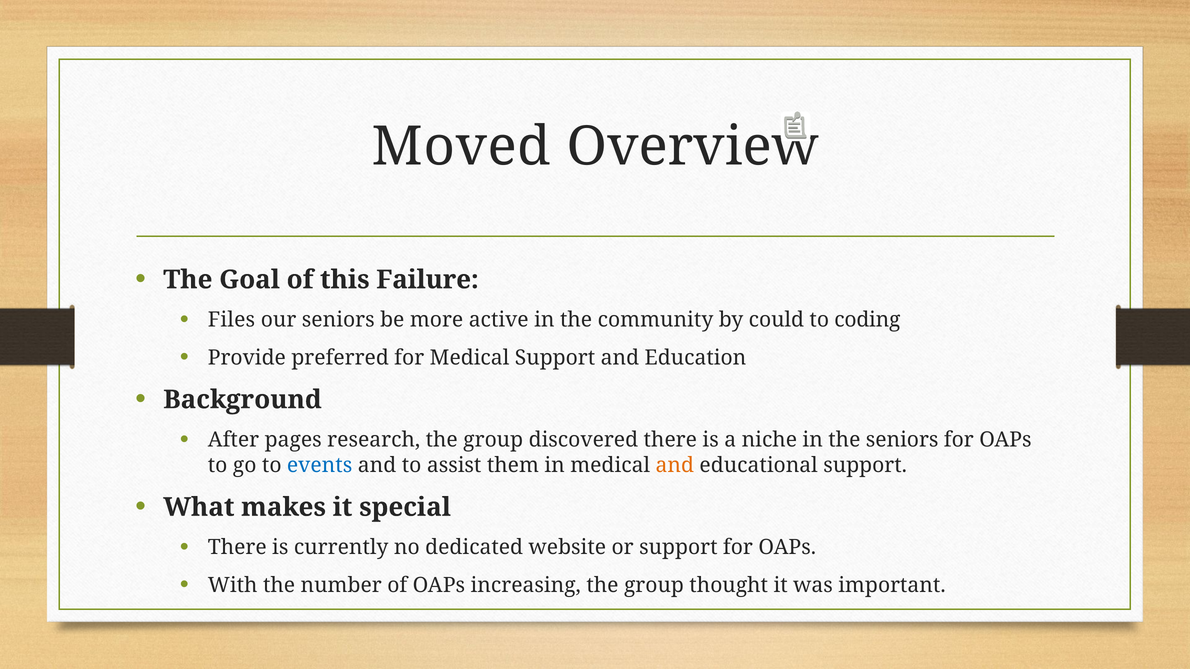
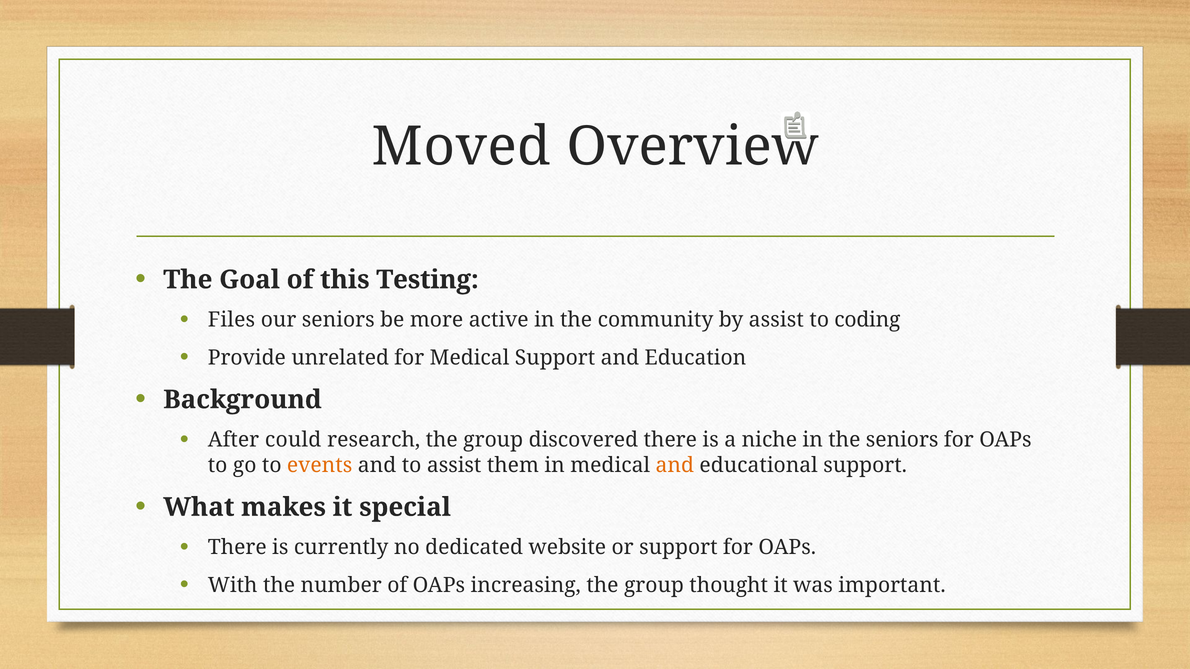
Failure: Failure -> Testing
by could: could -> assist
preferred: preferred -> unrelated
pages: pages -> could
events colour: blue -> orange
